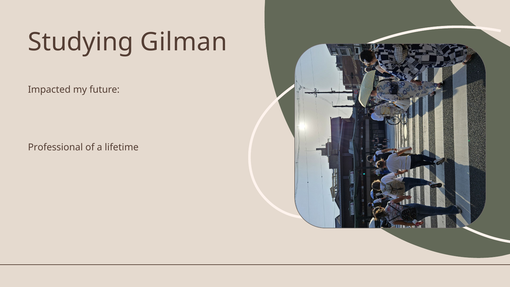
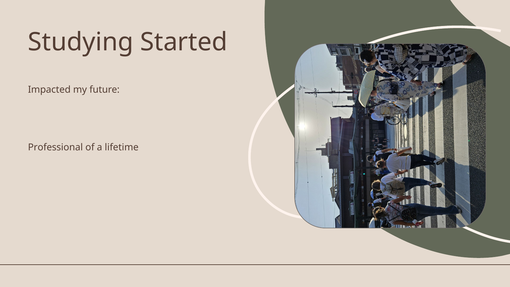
Gilman: Gilman -> Started
